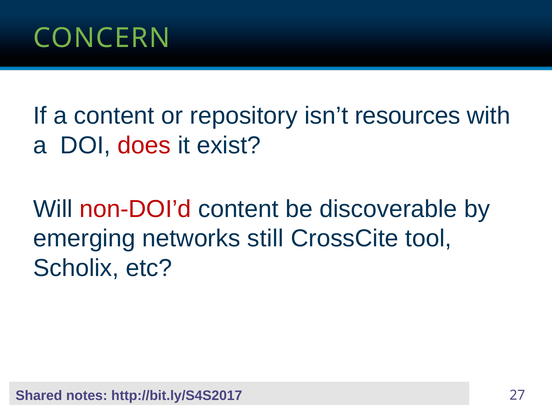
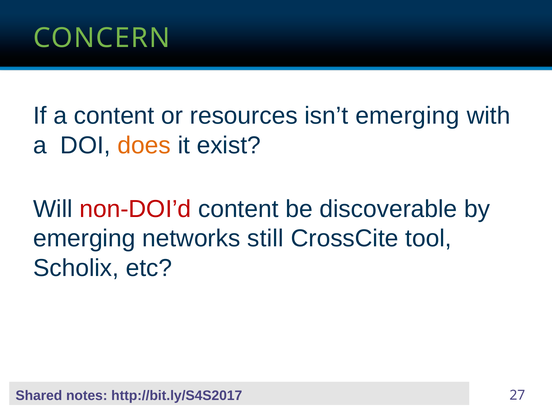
repository: repository -> resources
isn’t resources: resources -> emerging
does colour: red -> orange
